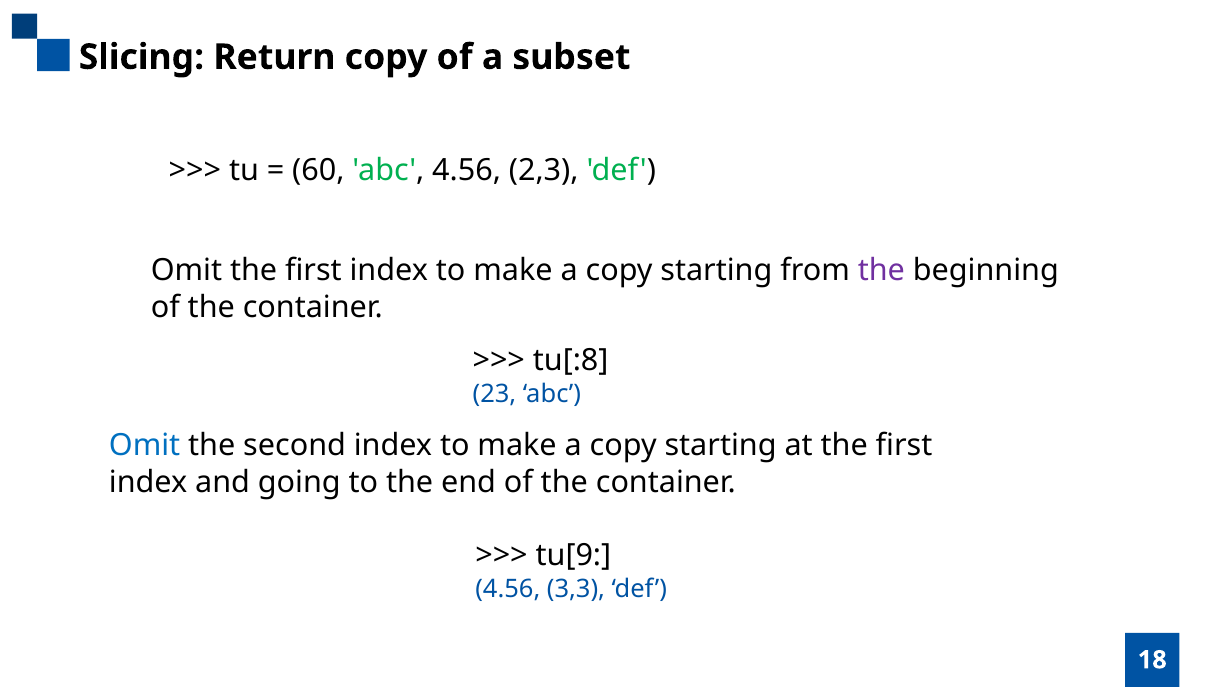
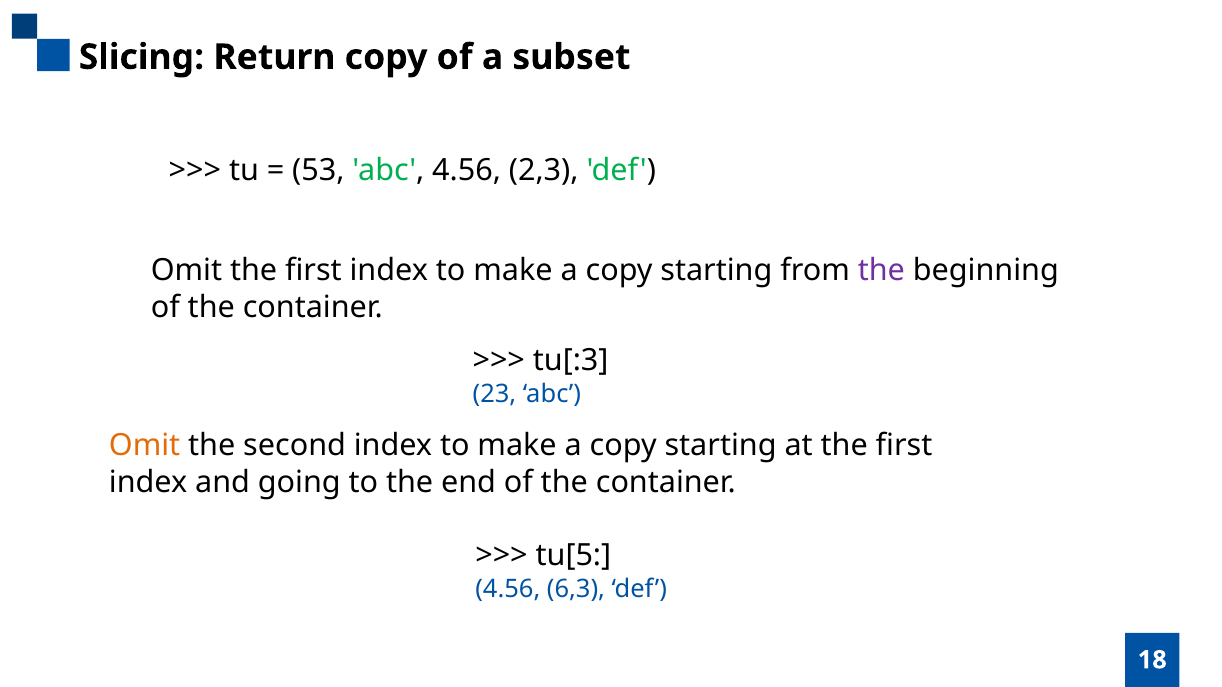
60: 60 -> 53
tu[:8: tu[:8 -> tu[:3
Omit at (145, 446) colour: blue -> orange
tu[9: tu[9 -> tu[5
3,3: 3,3 -> 6,3
